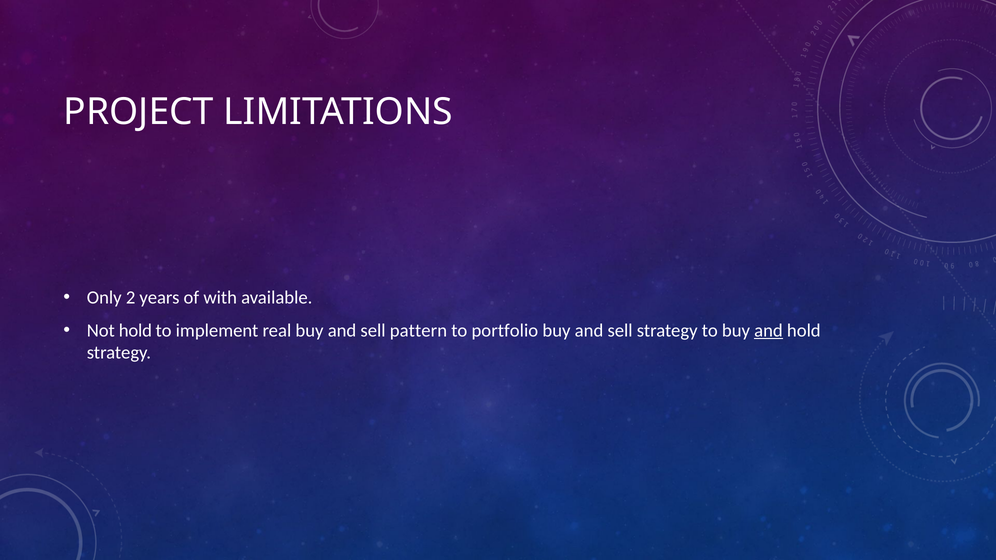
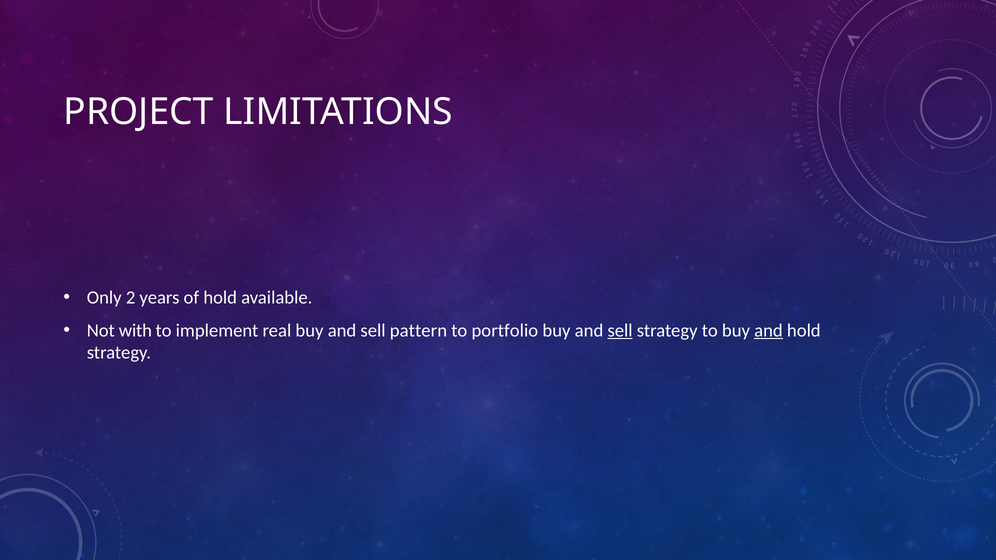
of with: with -> hold
Not hold: hold -> with
sell at (620, 331) underline: none -> present
